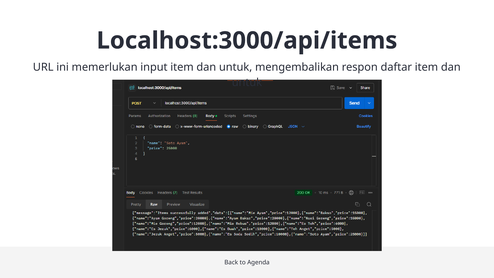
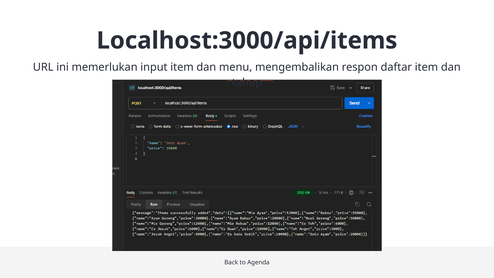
input item dan untuk: untuk -> menu
untuk at (247, 83): untuk -> tahap
